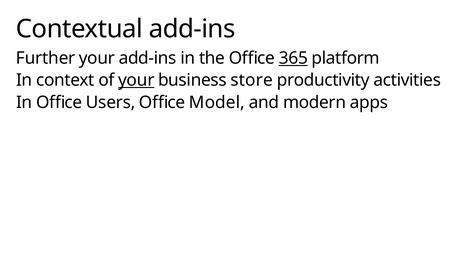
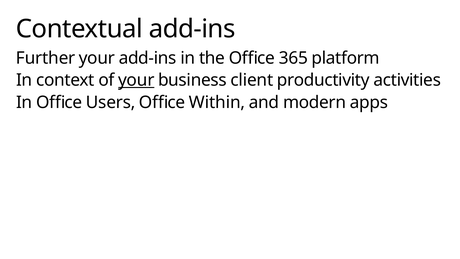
365 underline: present -> none
store: store -> client
Model: Model -> Within
